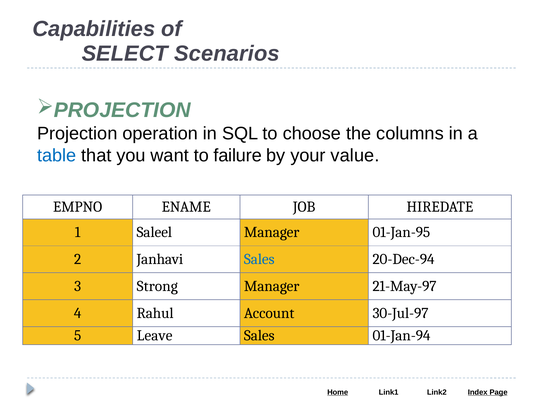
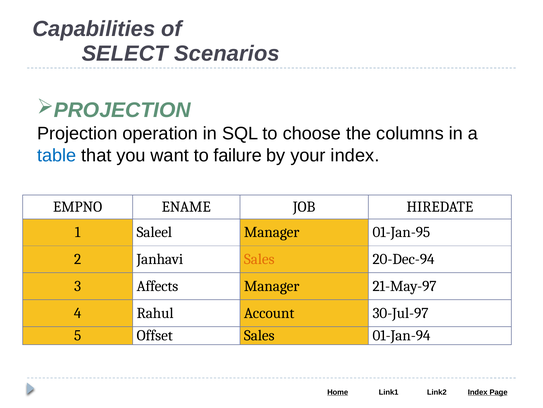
your value: value -> index
Sales at (259, 259) colour: blue -> orange
Strong: Strong -> Affects
Leave: Leave -> Offset
